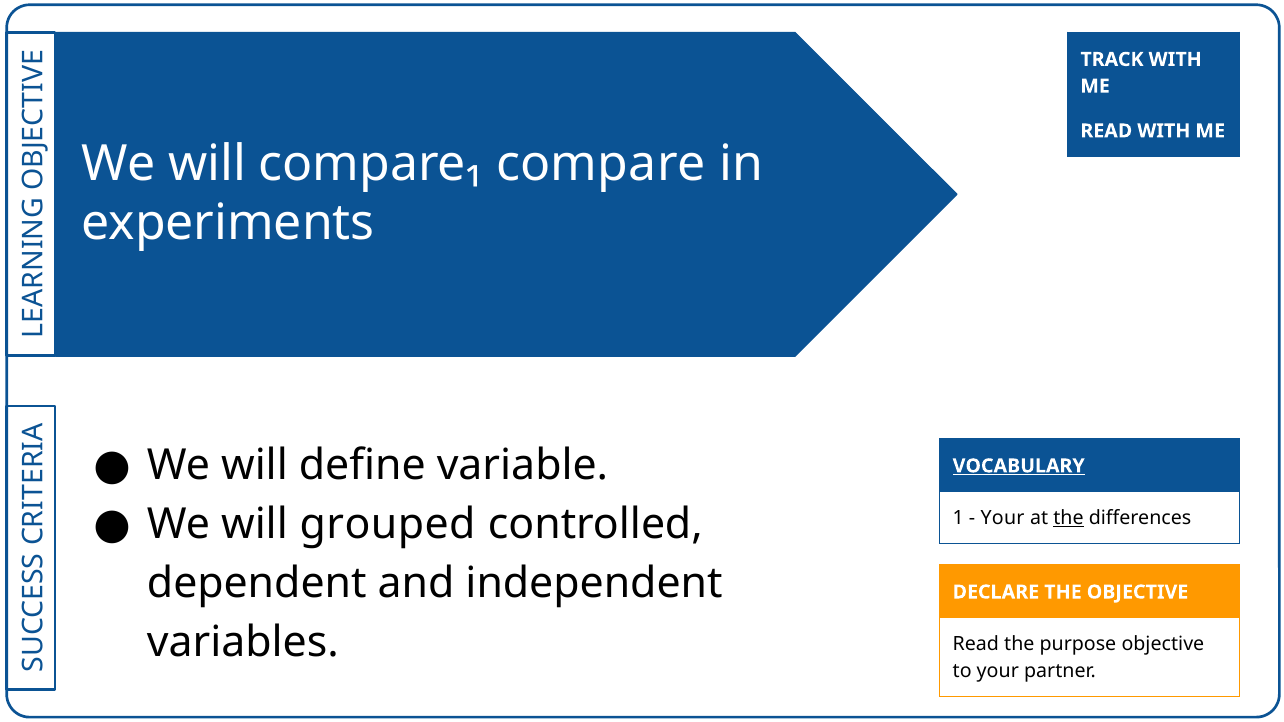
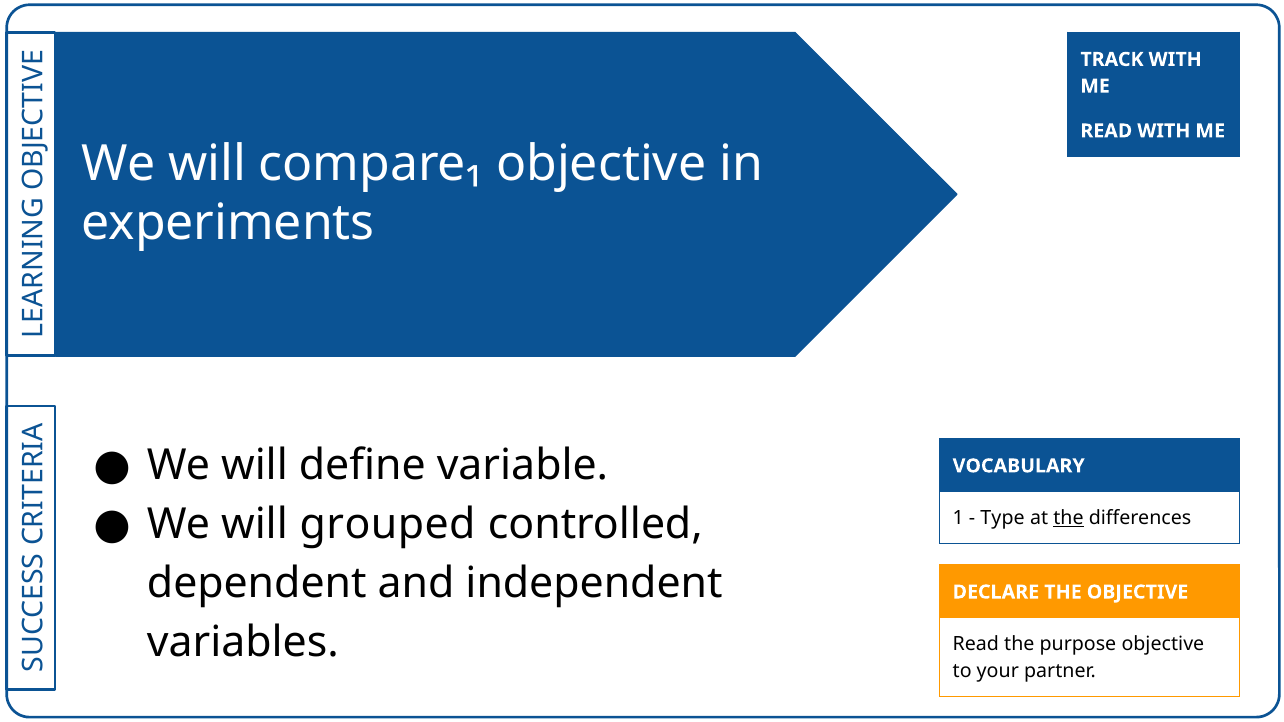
compare₁ compare: compare -> objective
VOCABULARY underline: present -> none
Your at (1003, 519): Your -> Type
